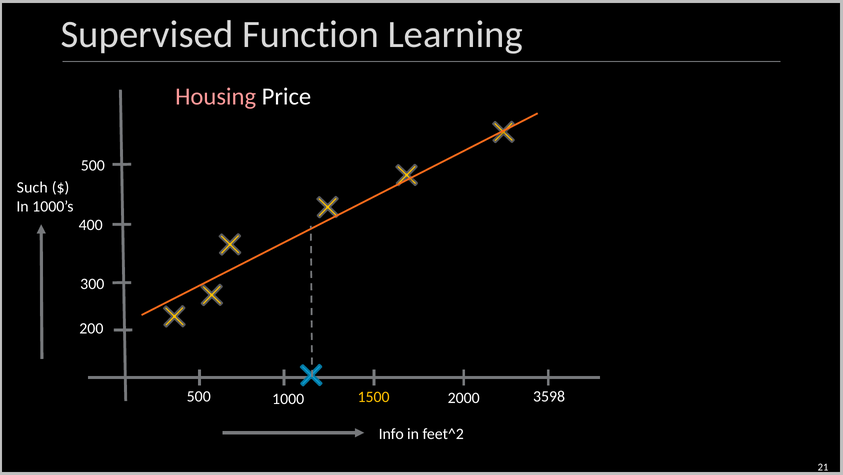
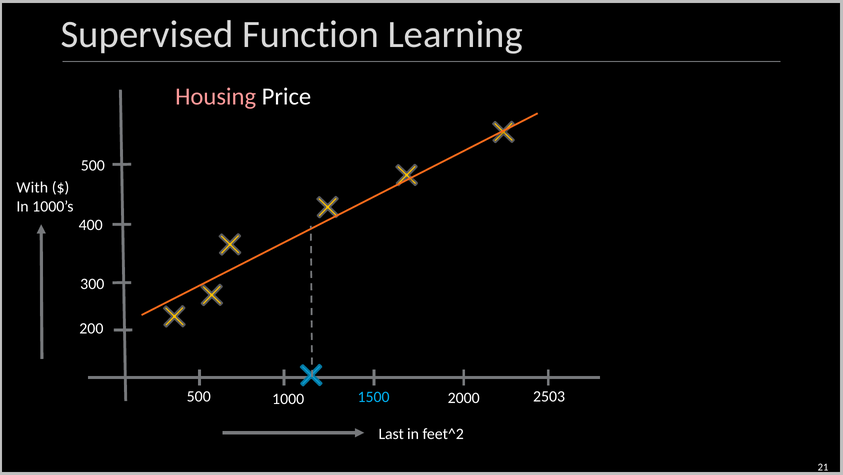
Such: Such -> With
1500 colour: yellow -> light blue
3598: 3598 -> 2503
Info: Info -> Last
